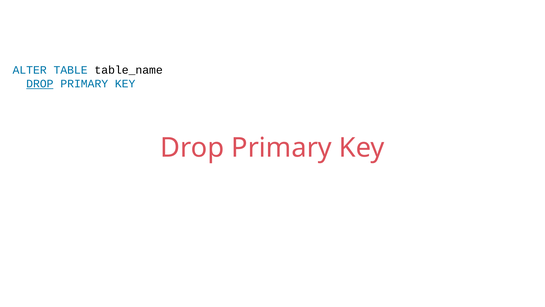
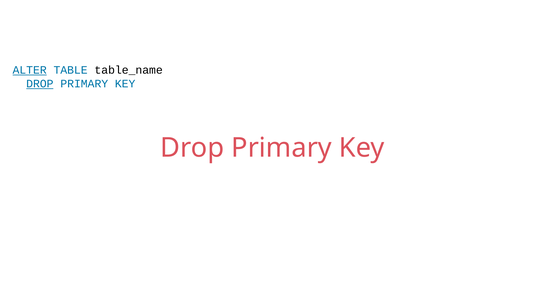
ALTER underline: none -> present
